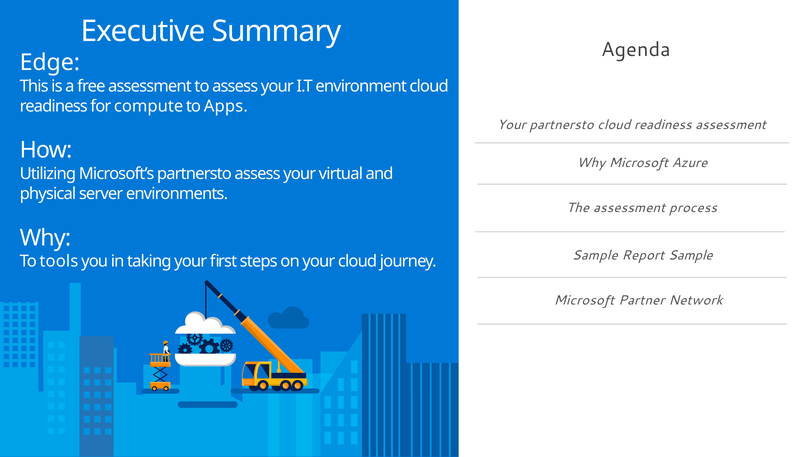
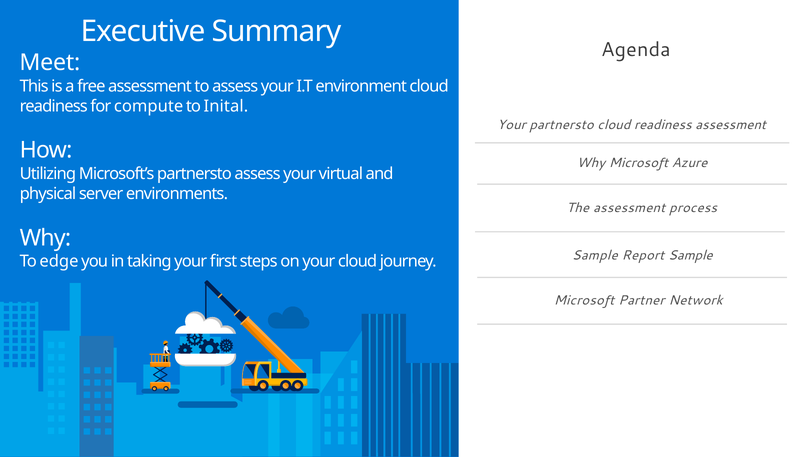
Edge: Edge -> Meet
Apps: Apps -> Inital
tools: tools -> edge
